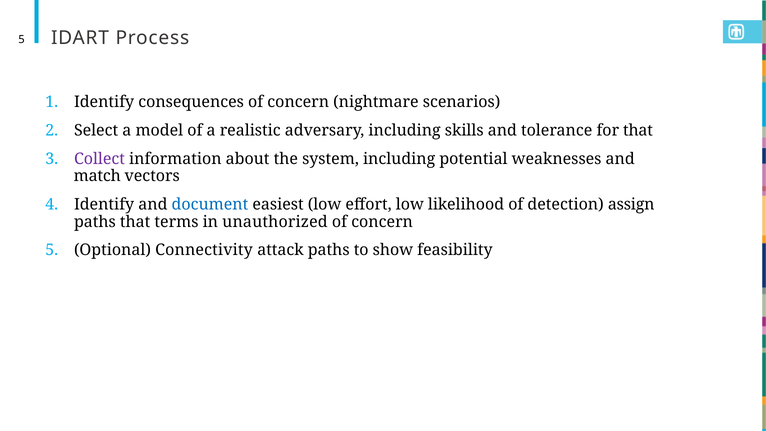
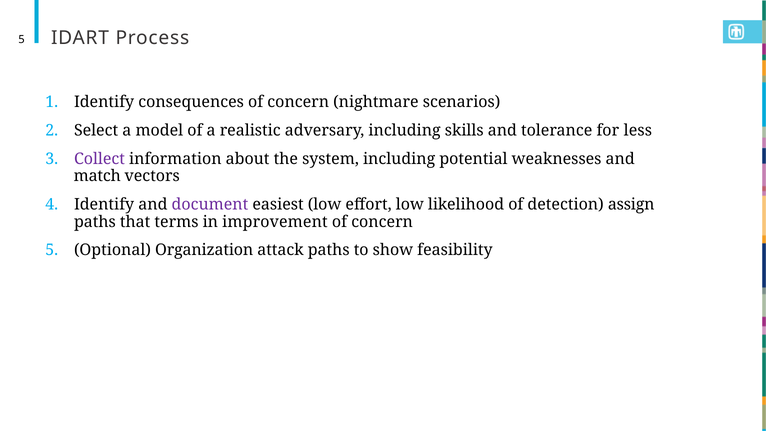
for that: that -> less
document colour: blue -> purple
unauthorized: unauthorized -> improvement
Connectivity: Connectivity -> Organization
